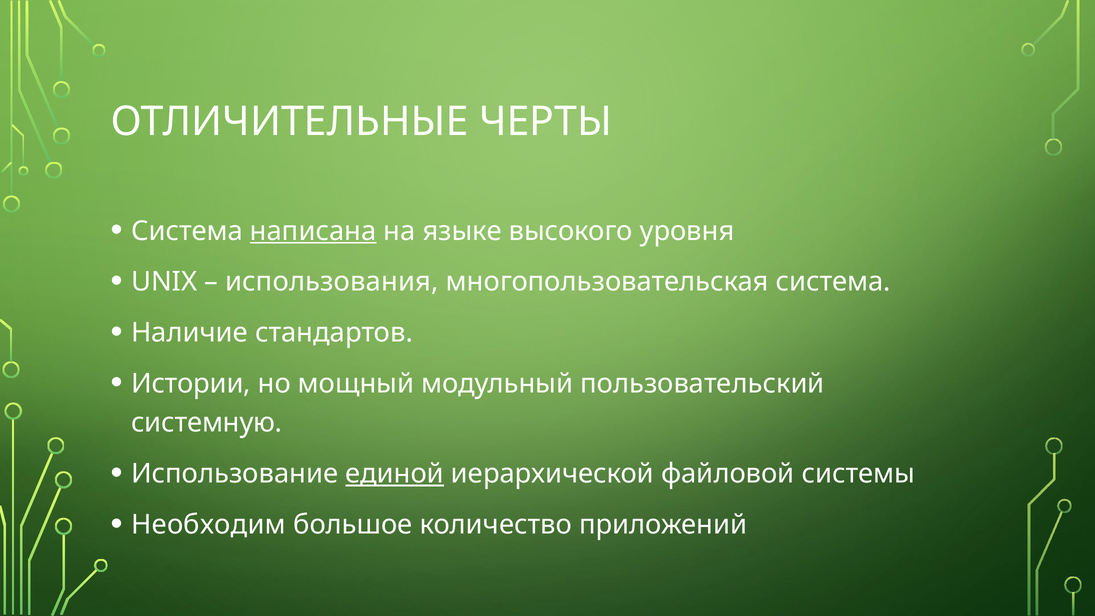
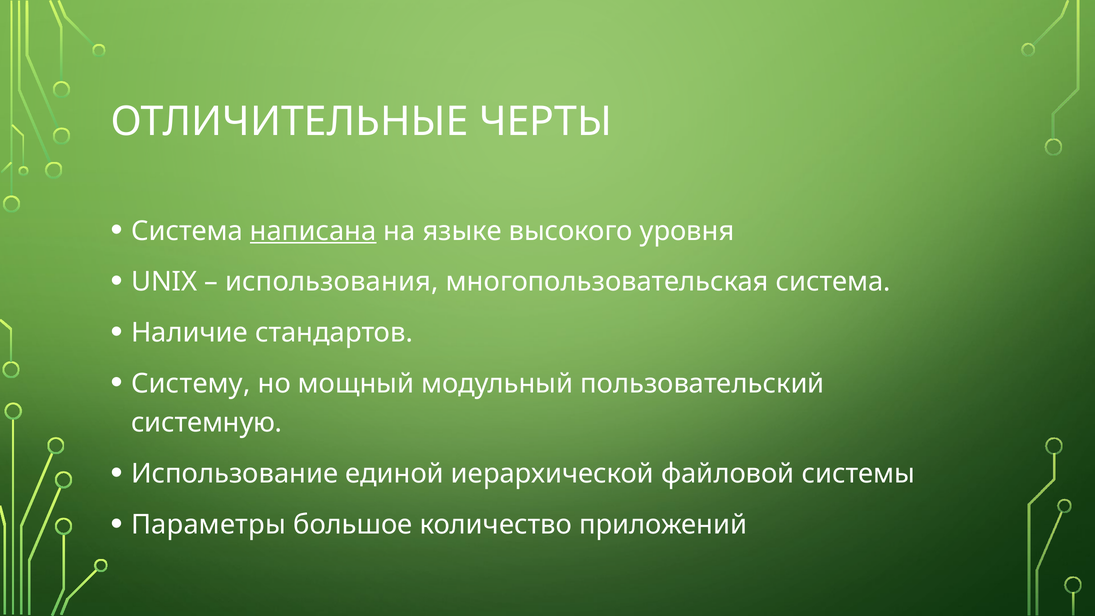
Истории: Истории -> Систему
единой underline: present -> none
Необходим: Необходим -> Параметры
